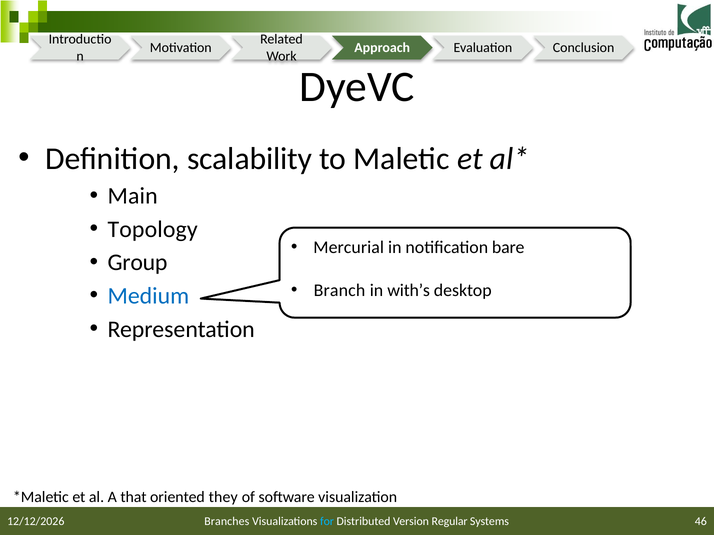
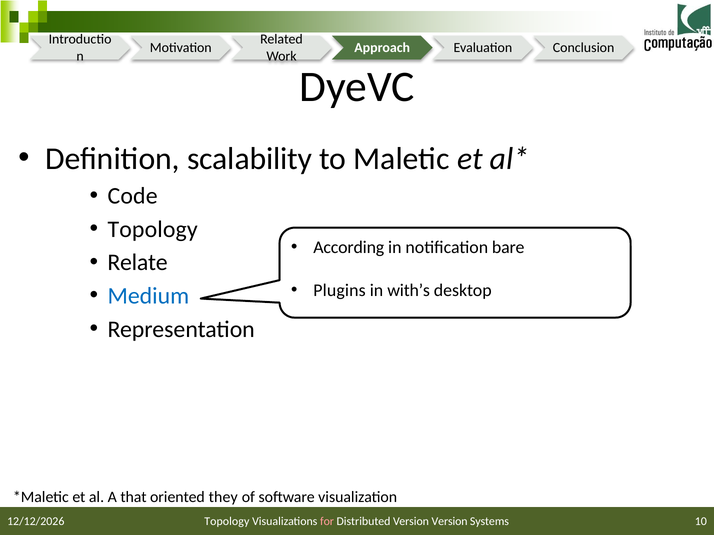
Main: Main -> Code
Mercurial: Mercurial -> According
Group: Group -> Relate
Branch: Branch -> Plugins
Branches at (227, 522): Branches -> Topology
for colour: light blue -> pink
Version Regular: Regular -> Version
46: 46 -> 10
